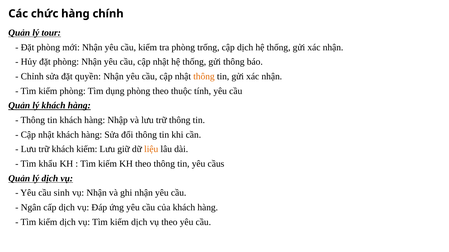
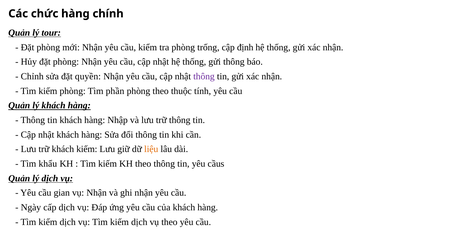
cập dịch: dịch -> định
thông at (204, 77) colour: orange -> purple
dụng: dụng -> phần
sinh: sinh -> gian
Ngân: Ngân -> Ngày
